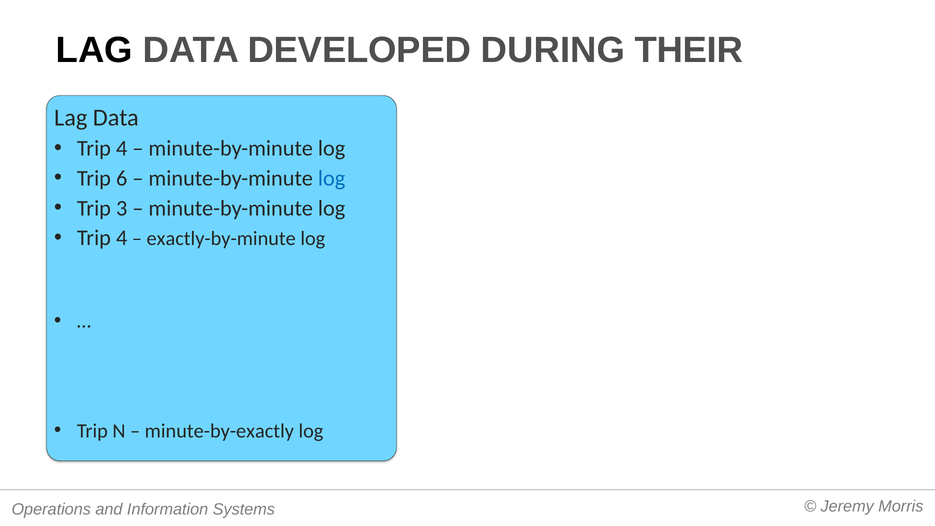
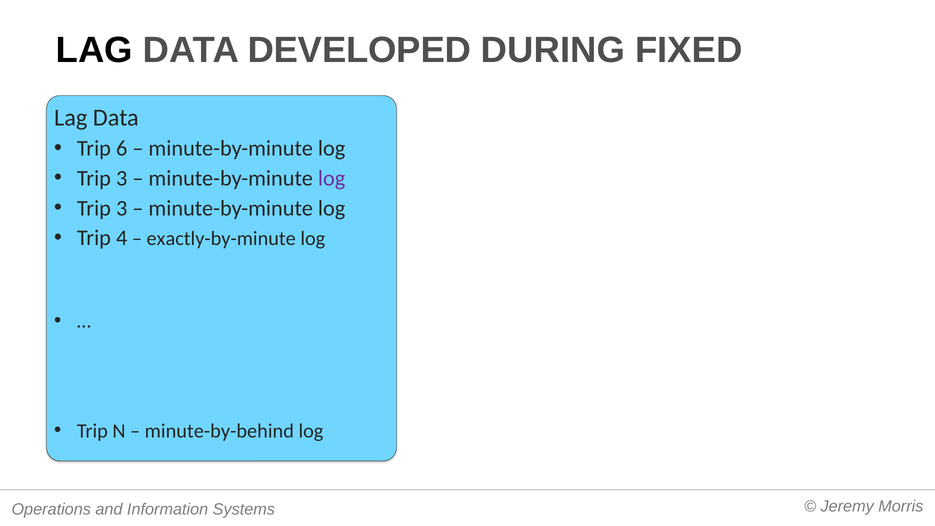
THEIR: THEIR -> FIXED
4 at (122, 148): 4 -> 6
6 at (122, 178): 6 -> 3
log at (332, 178) colour: blue -> purple
minute-by-exactly: minute-by-exactly -> minute-by-behind
